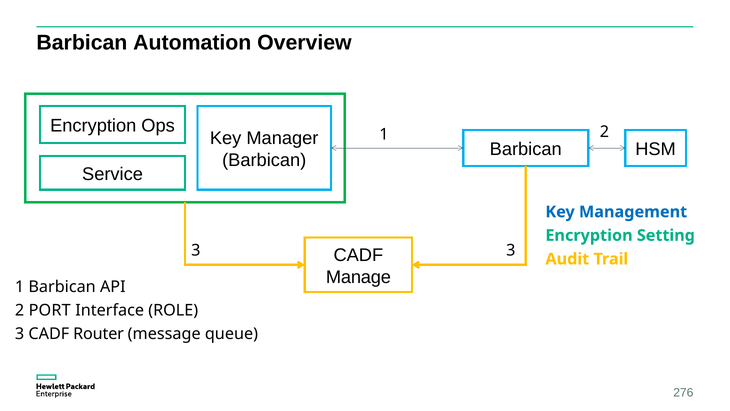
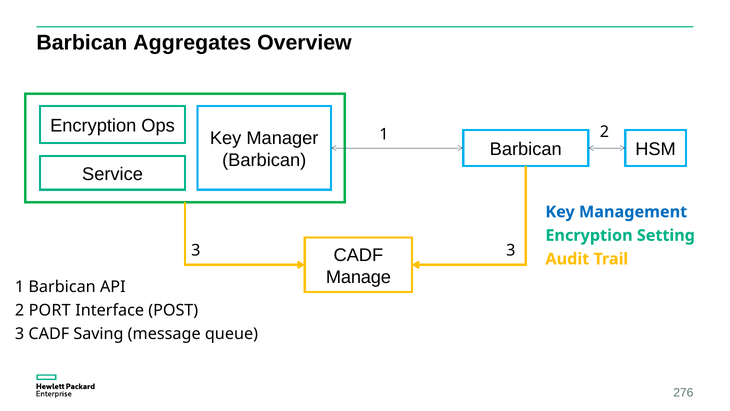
Automation: Automation -> Aggregates
ROLE: ROLE -> POST
Router: Router -> Saving
